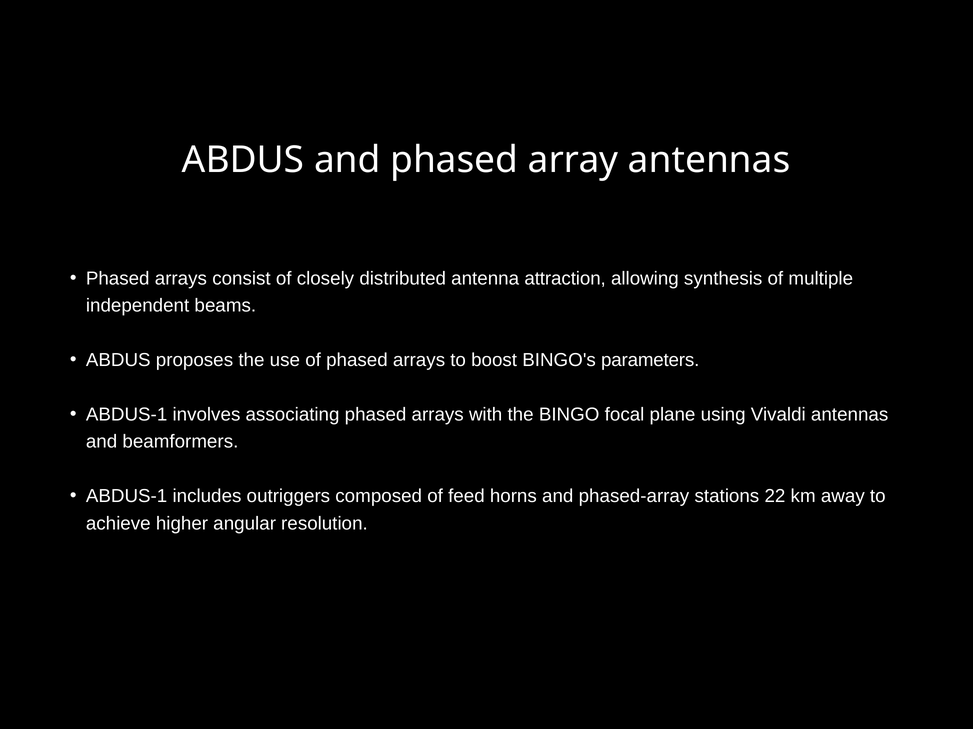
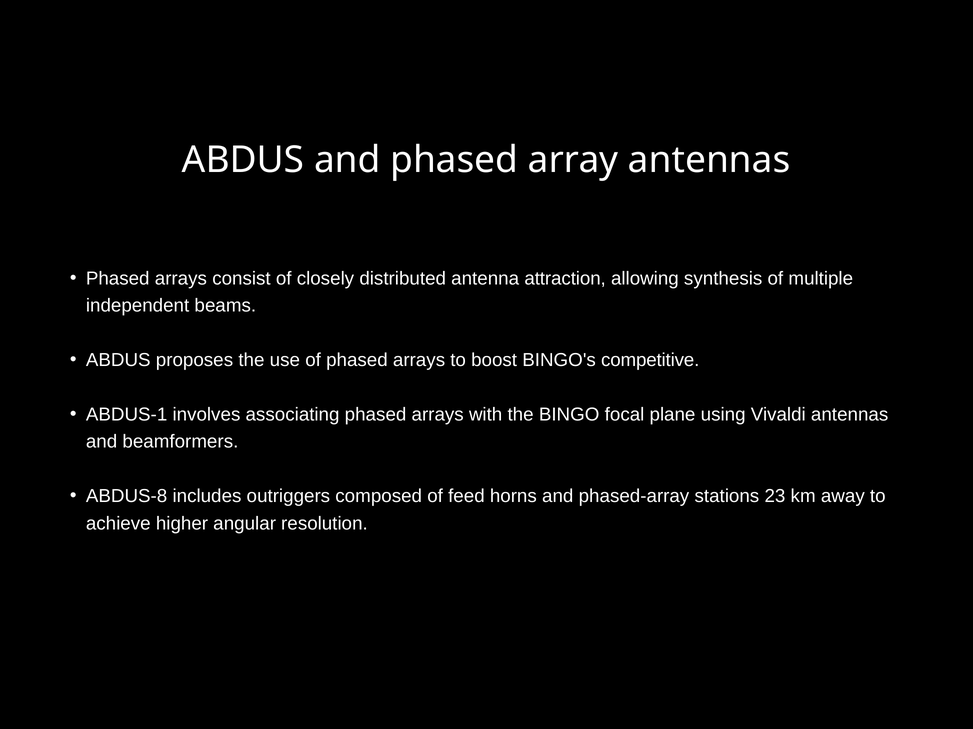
parameters: parameters -> competitive
ABDUS-1 at (127, 497): ABDUS-1 -> ABDUS-8
22: 22 -> 23
